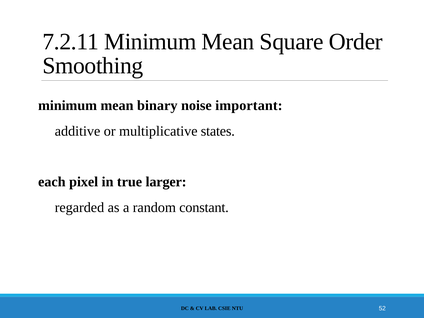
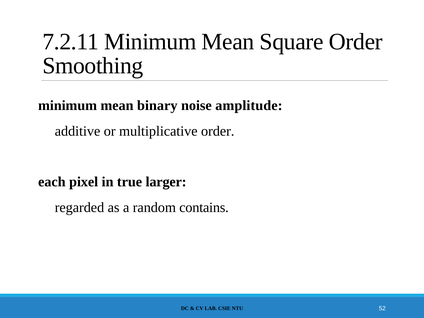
important: important -> amplitude
multiplicative states: states -> order
constant: constant -> contains
